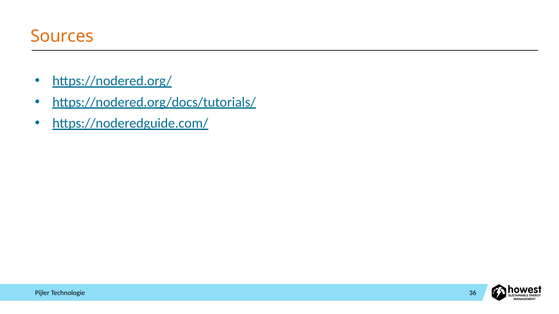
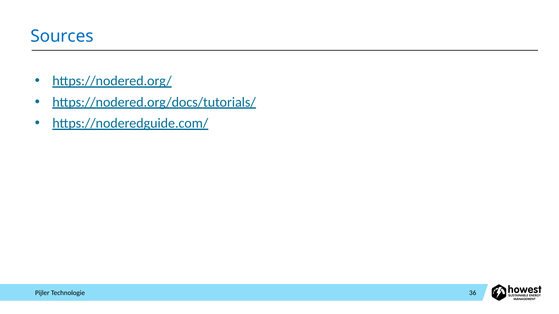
Sources colour: orange -> blue
